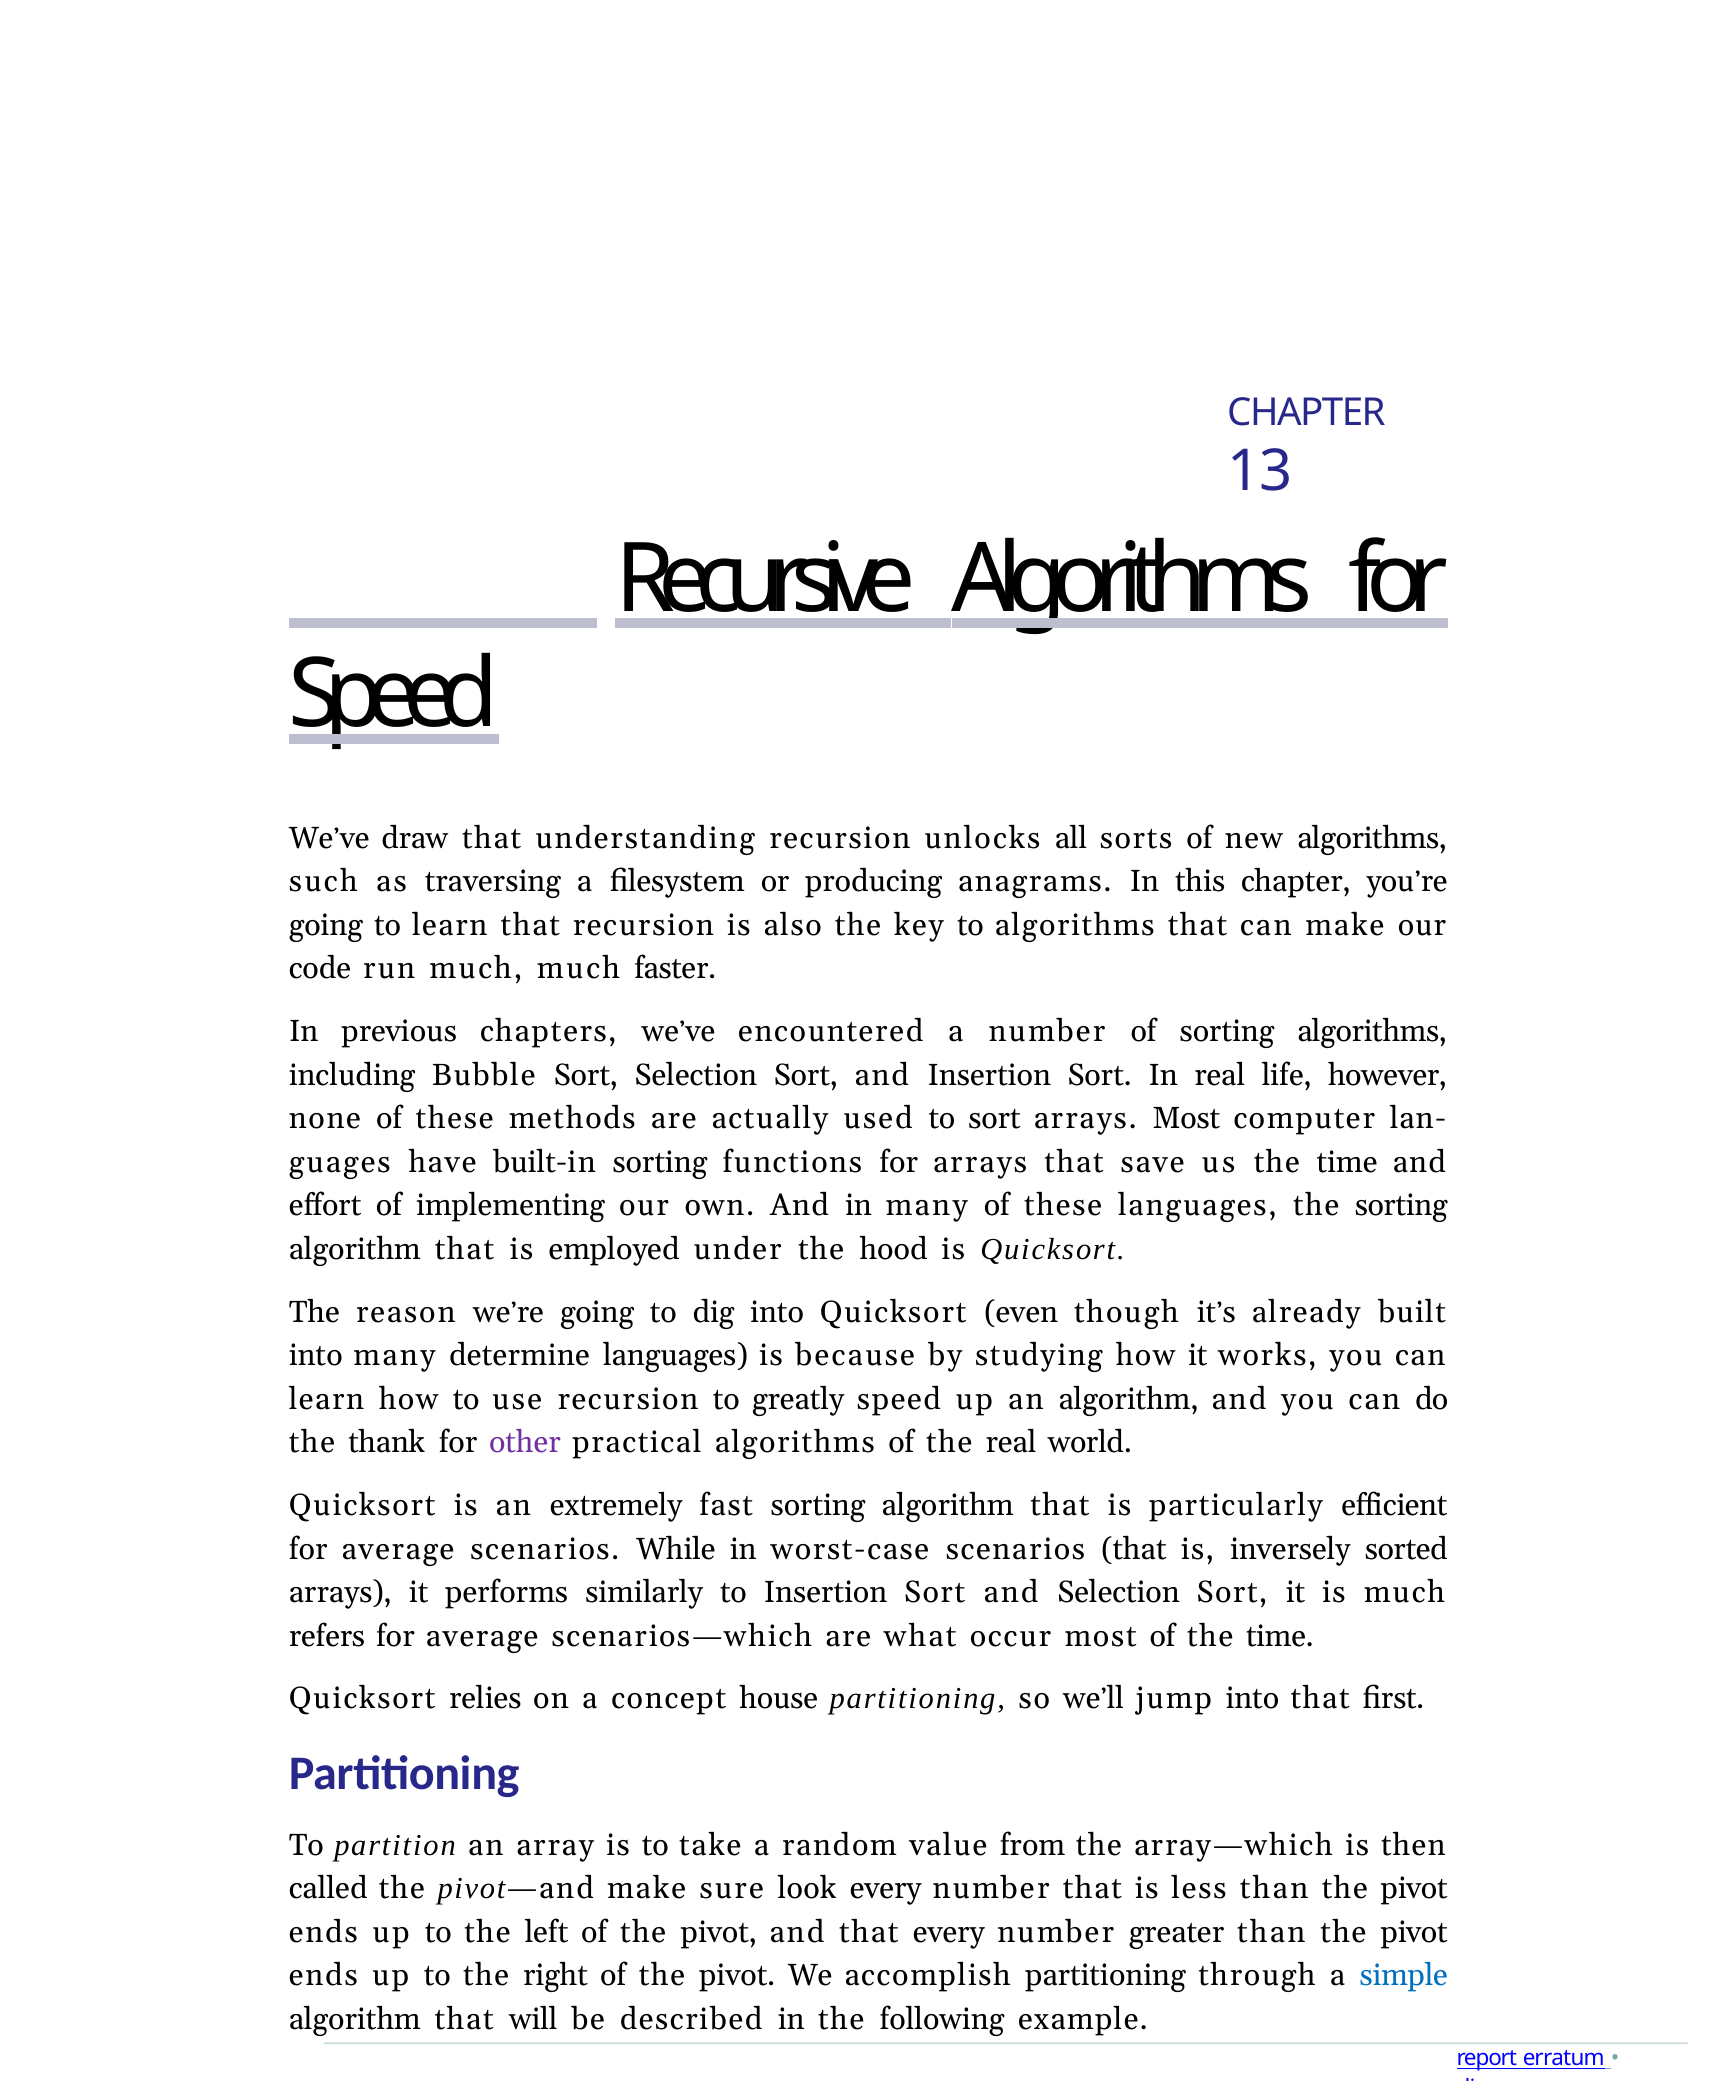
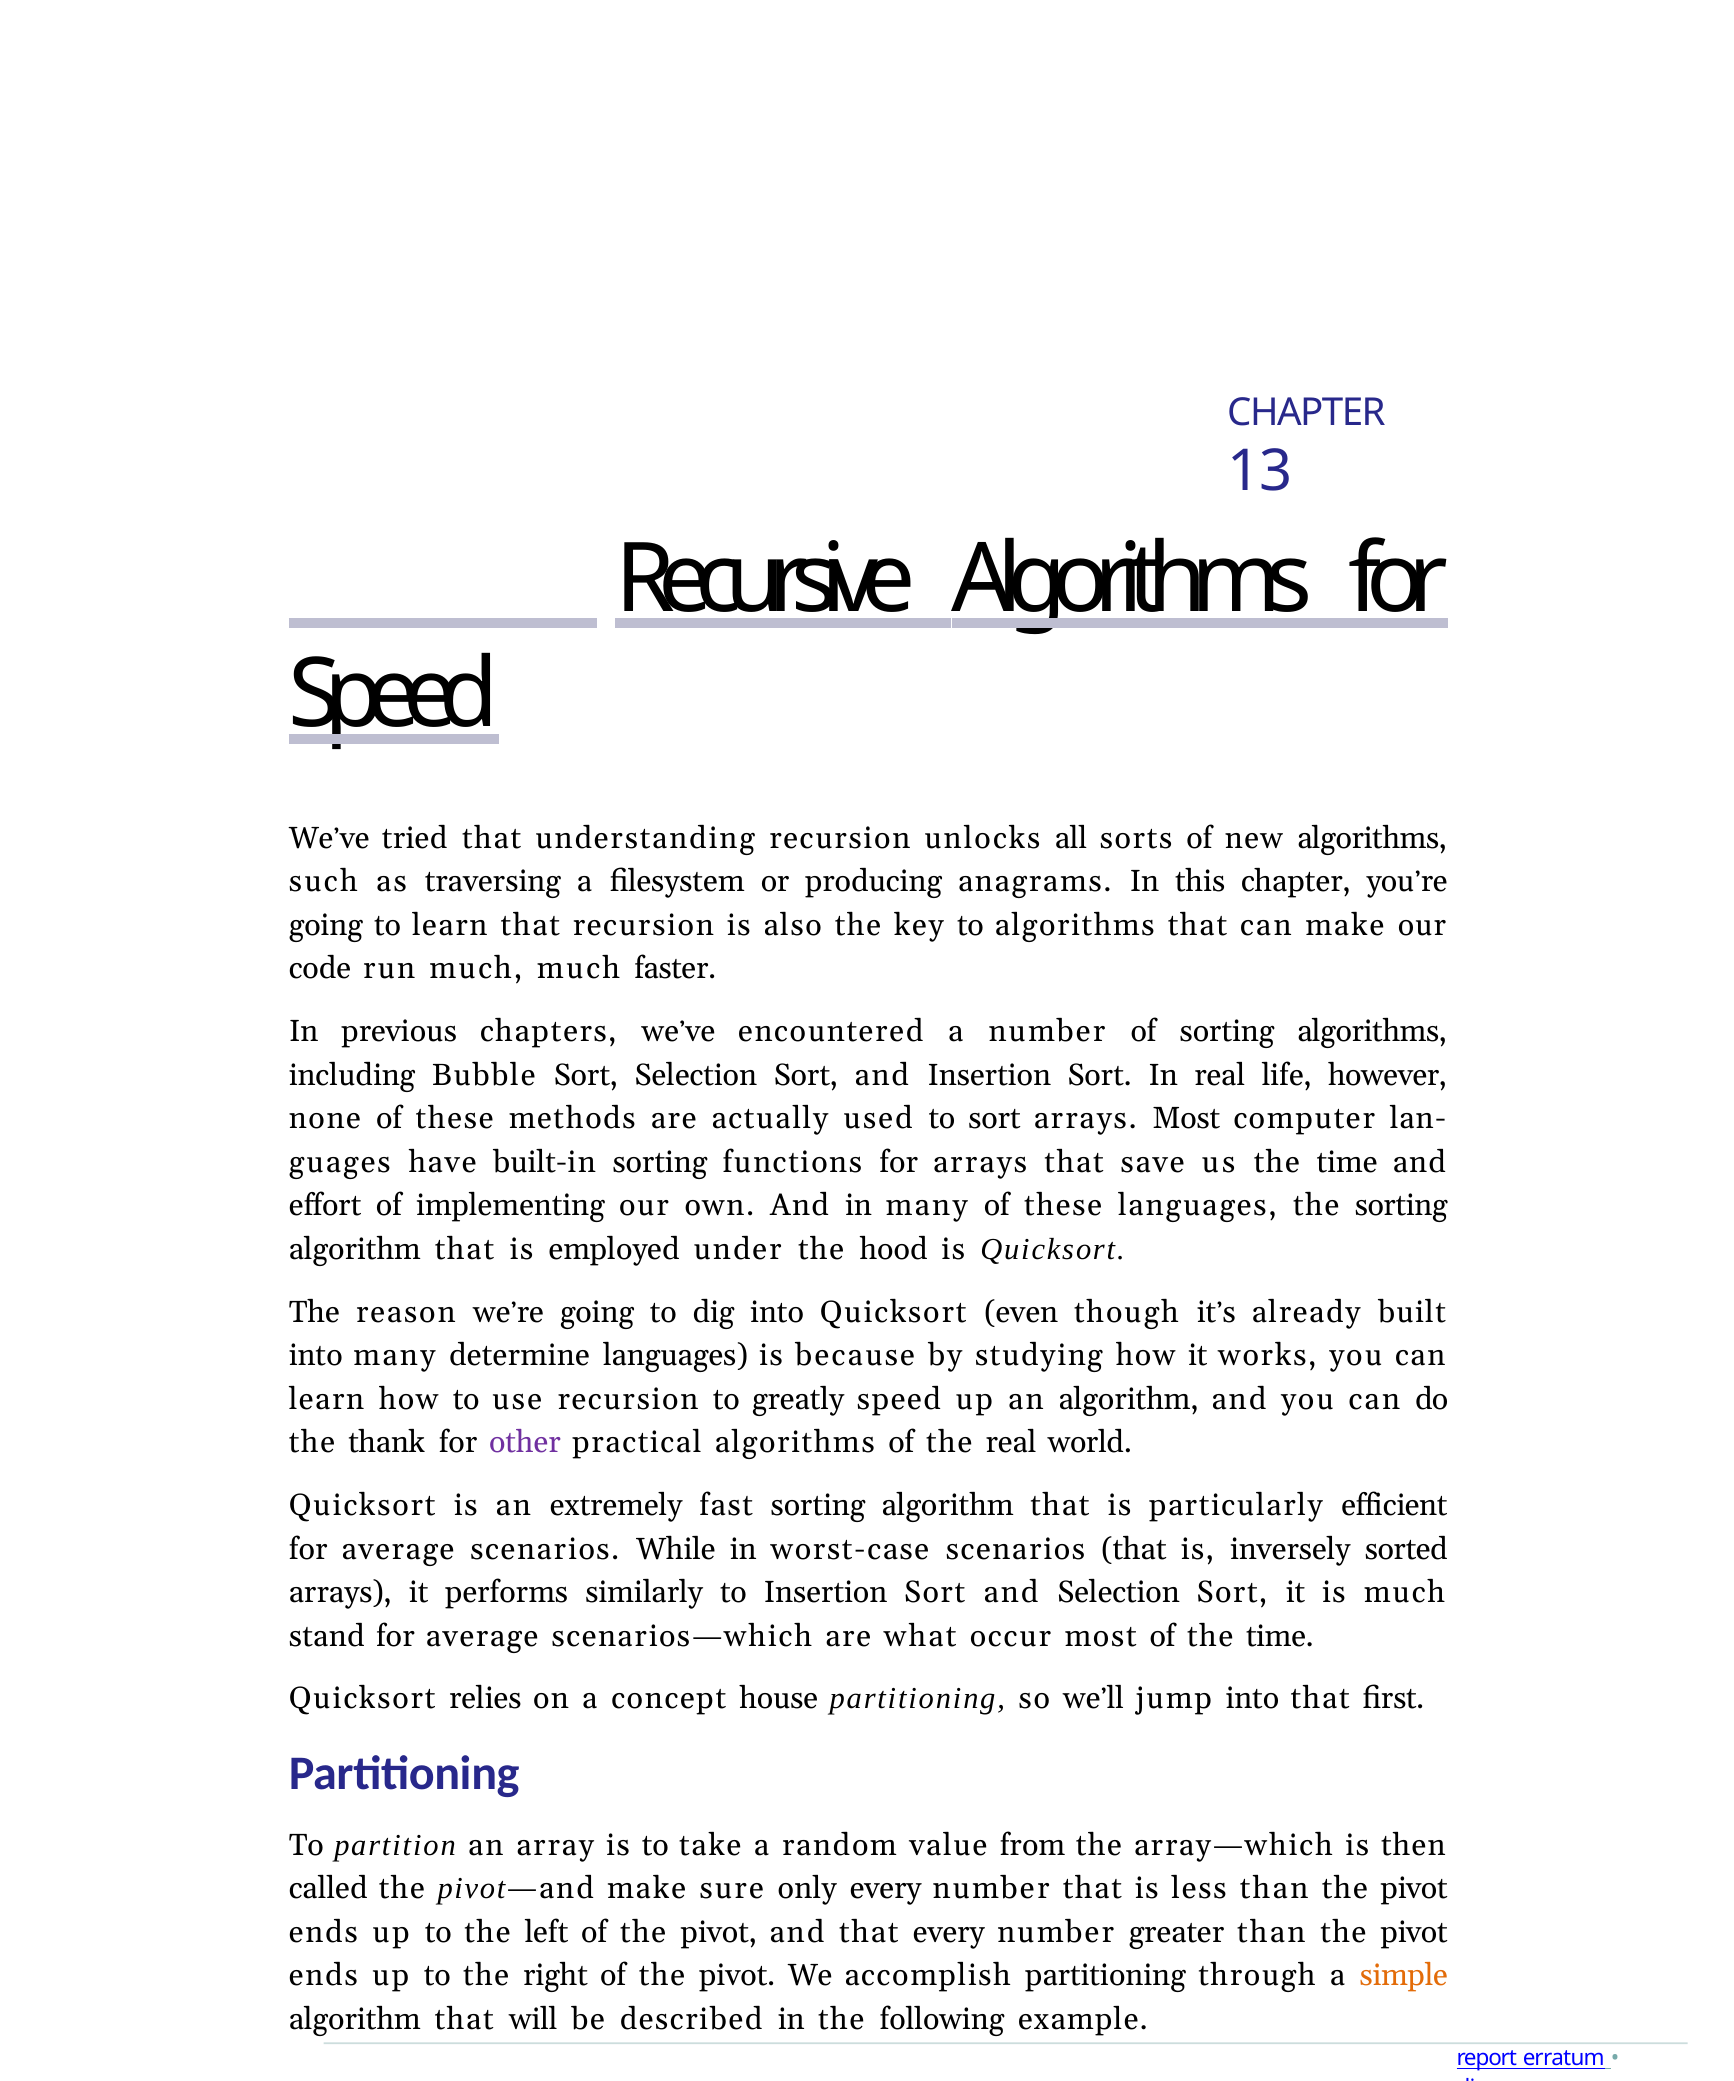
draw: draw -> tried
refers: refers -> stand
look: look -> only
simple colour: blue -> orange
